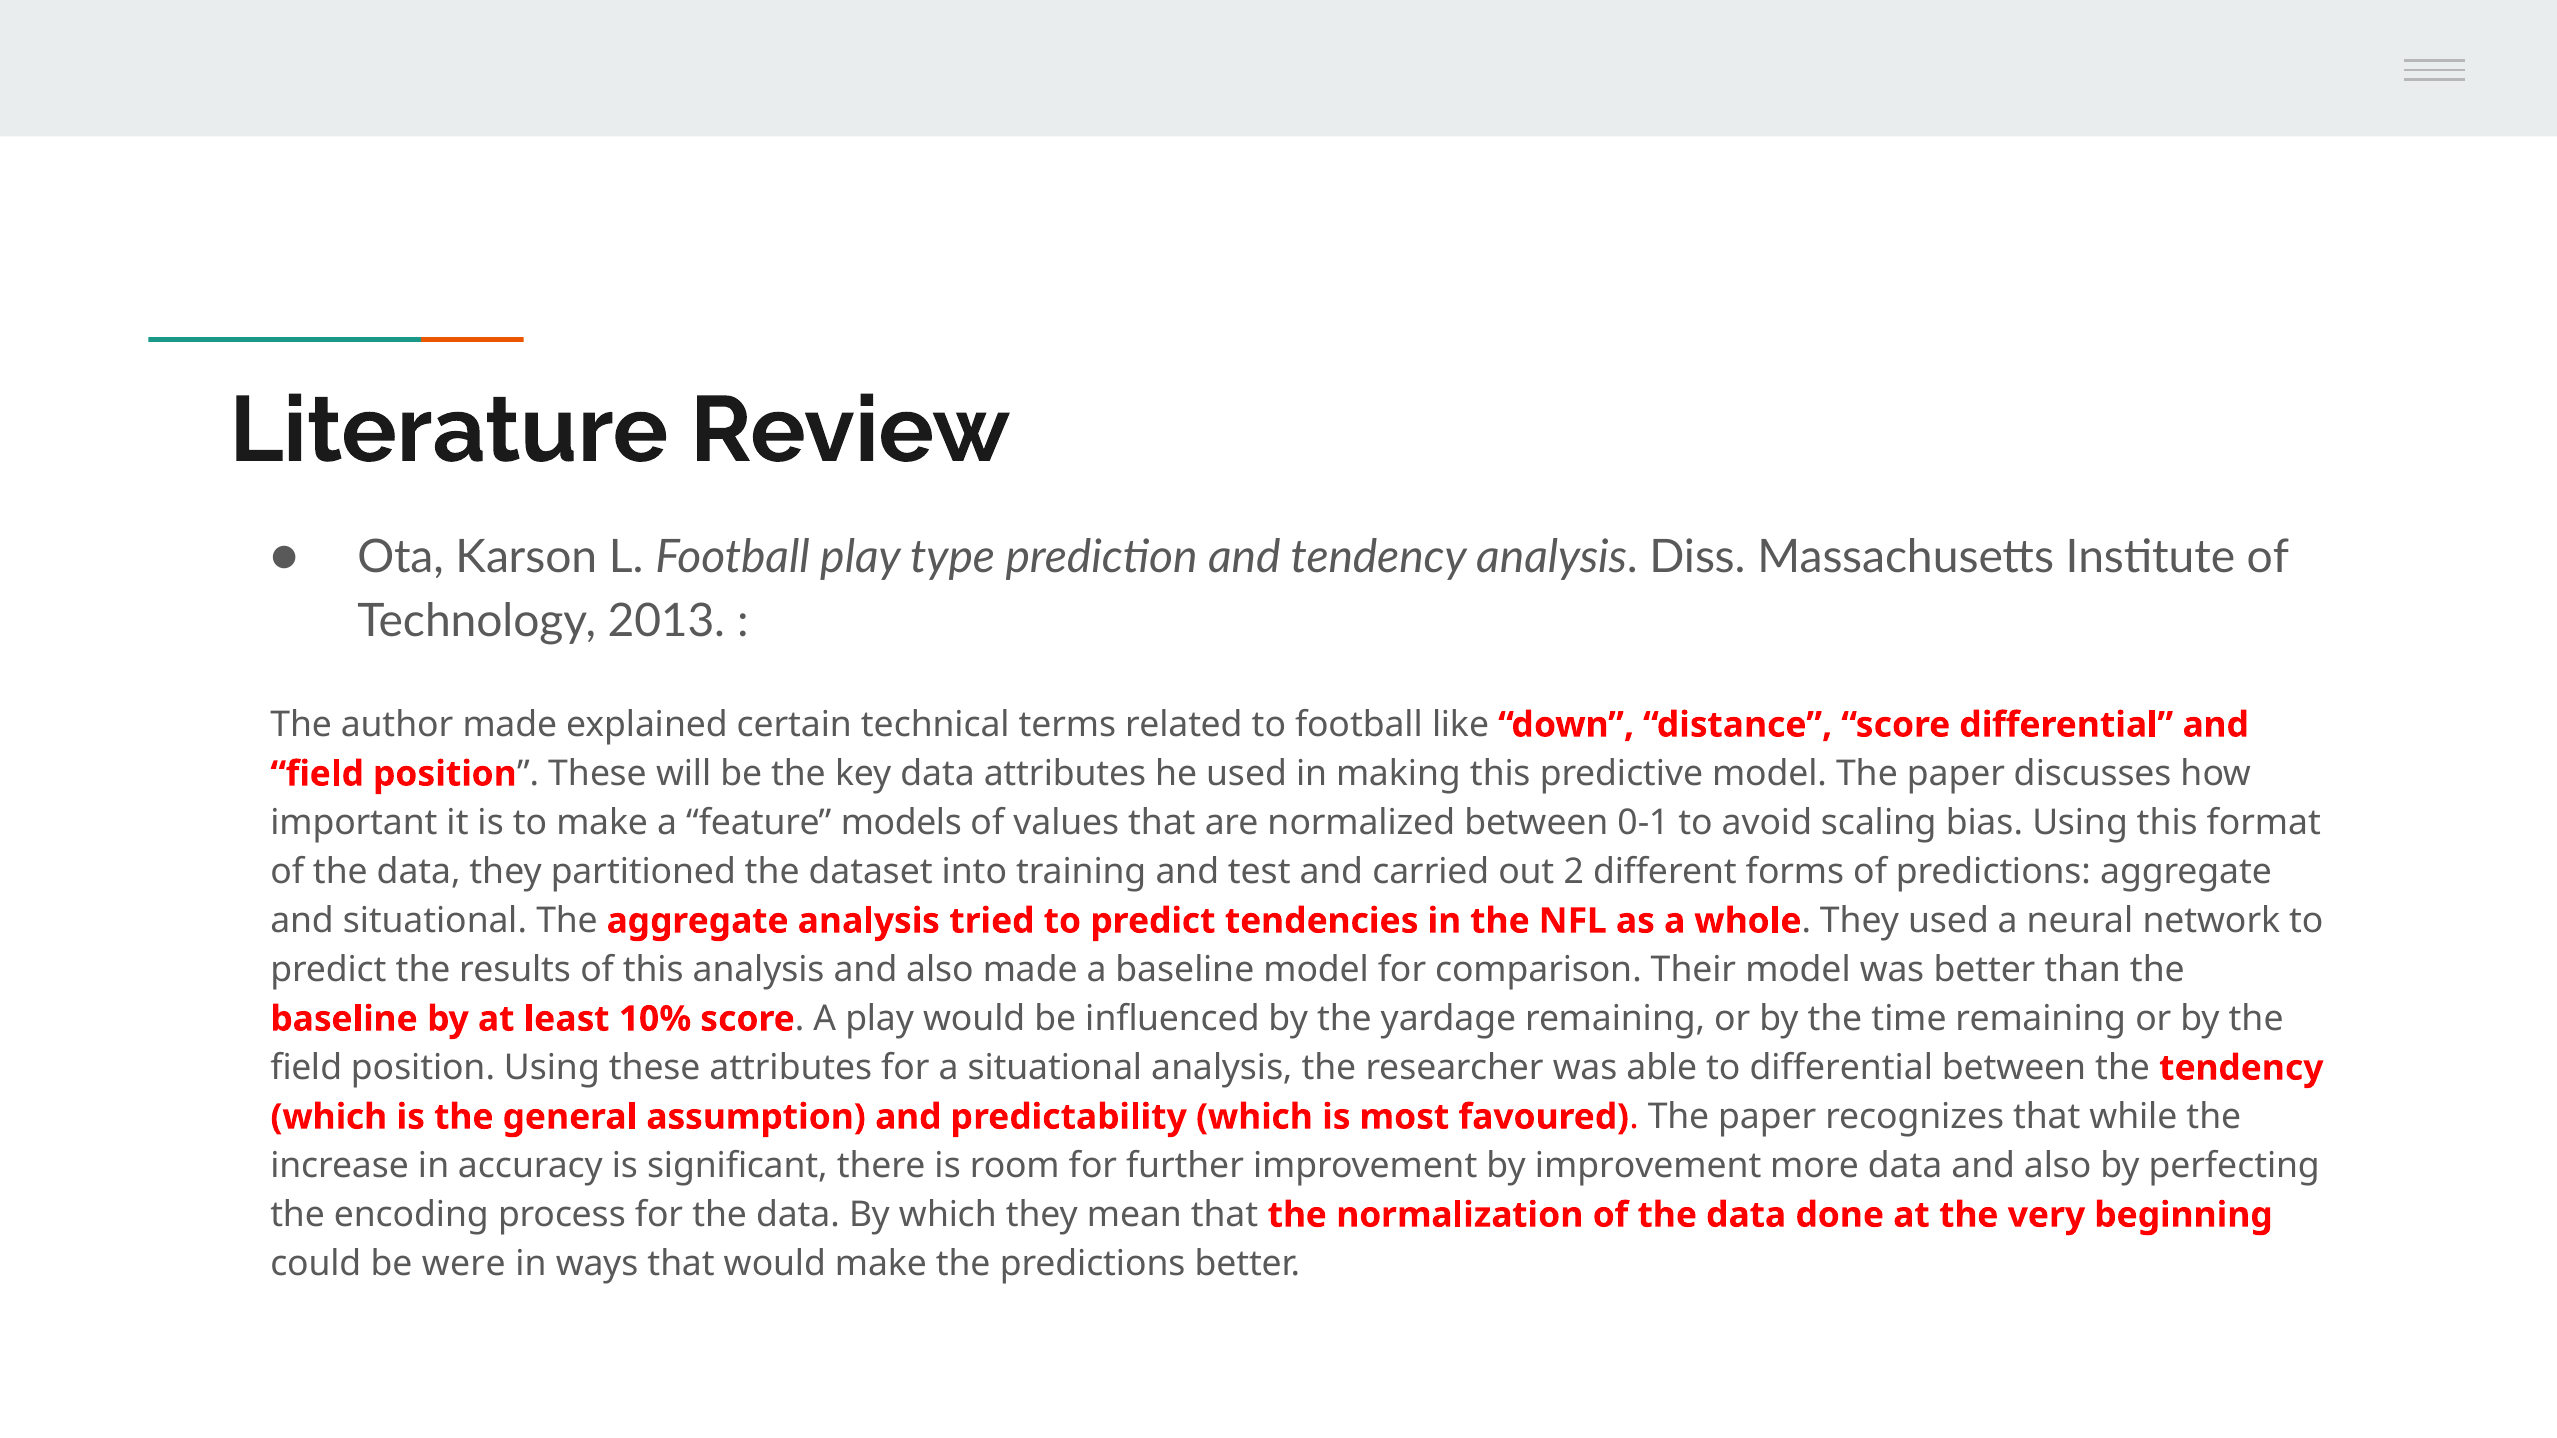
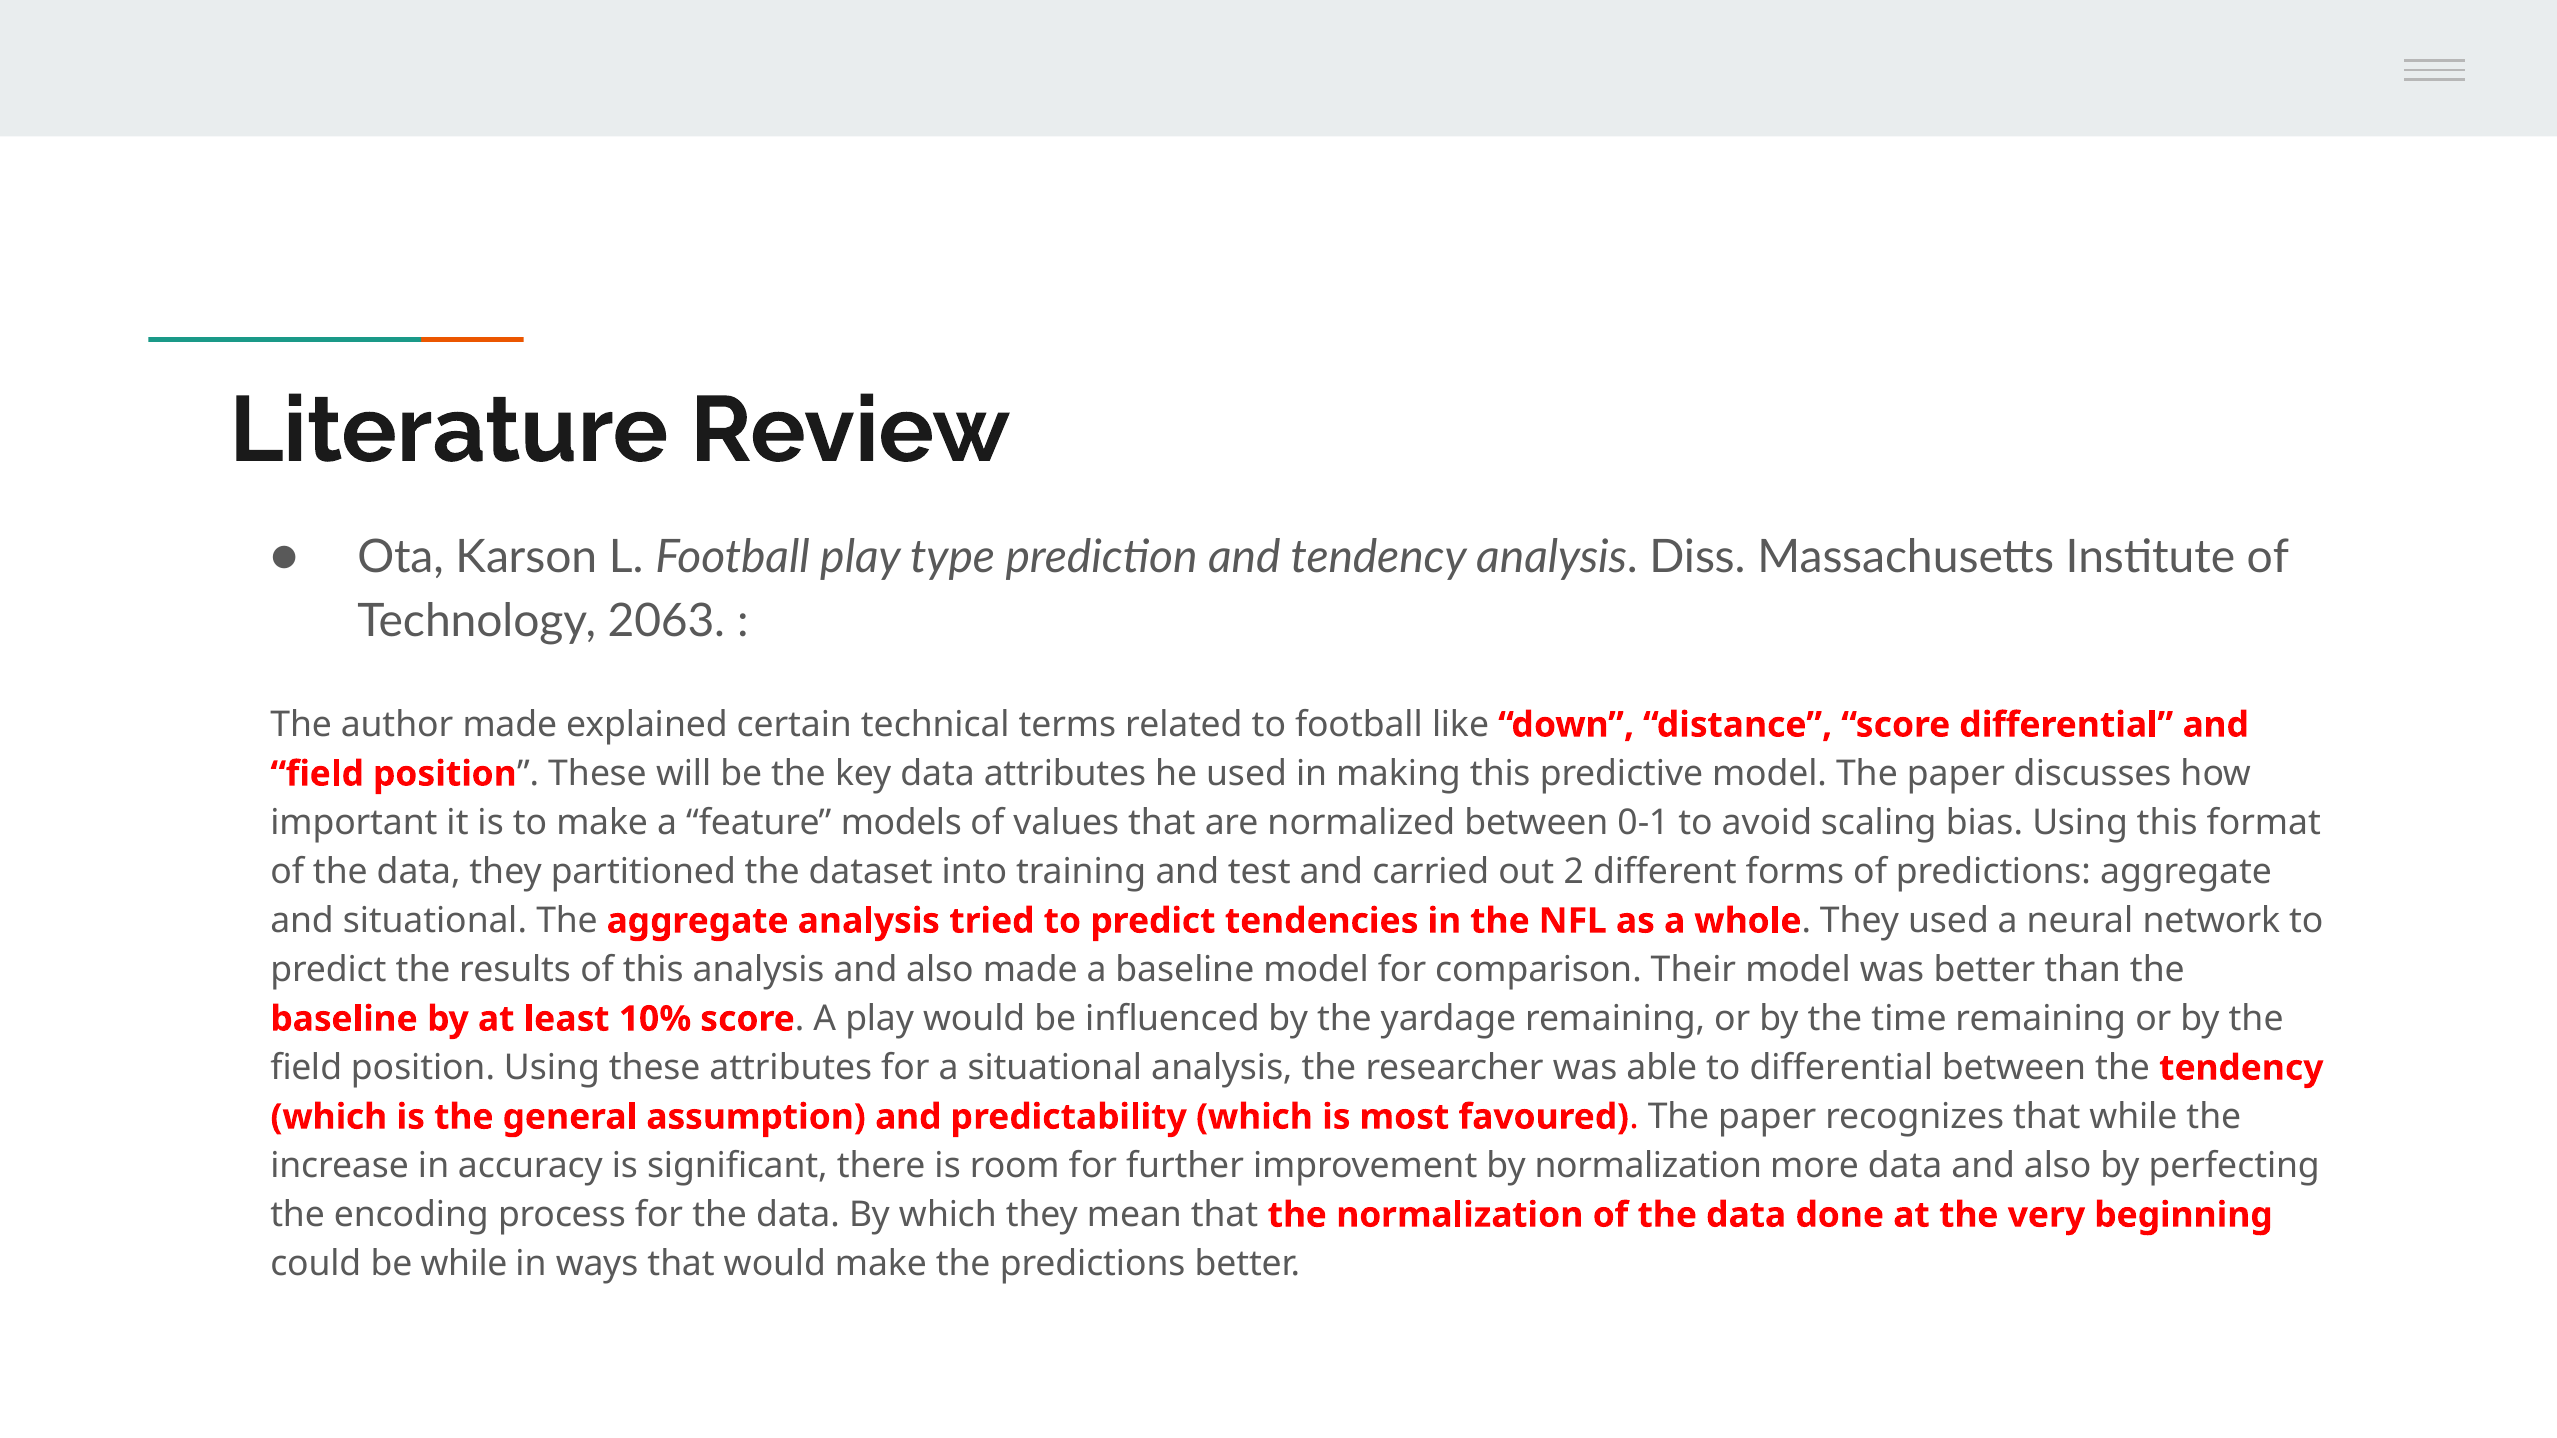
2013: 2013 -> 2063
by improvement: improvement -> normalization
be were: were -> while
